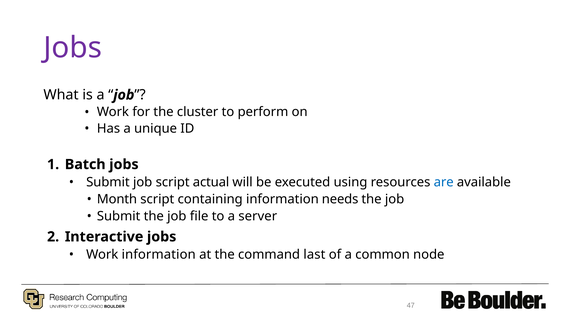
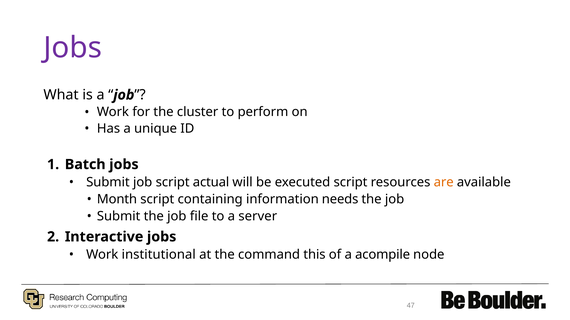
executed using: using -> script
are colour: blue -> orange
Work information: information -> institutional
last: last -> this
common: common -> acompile
